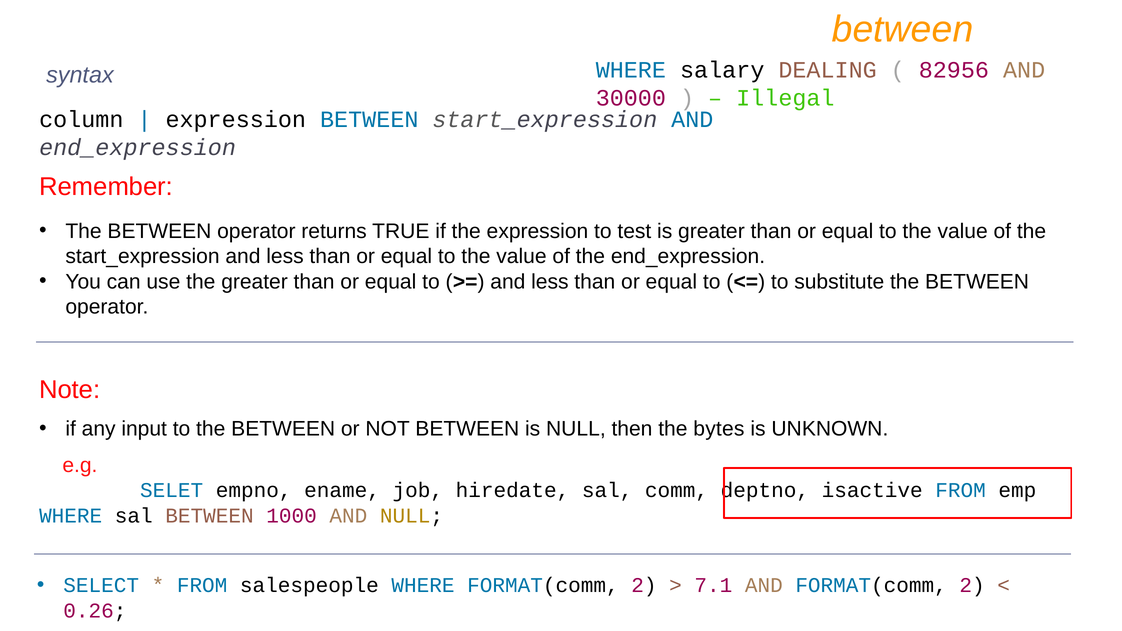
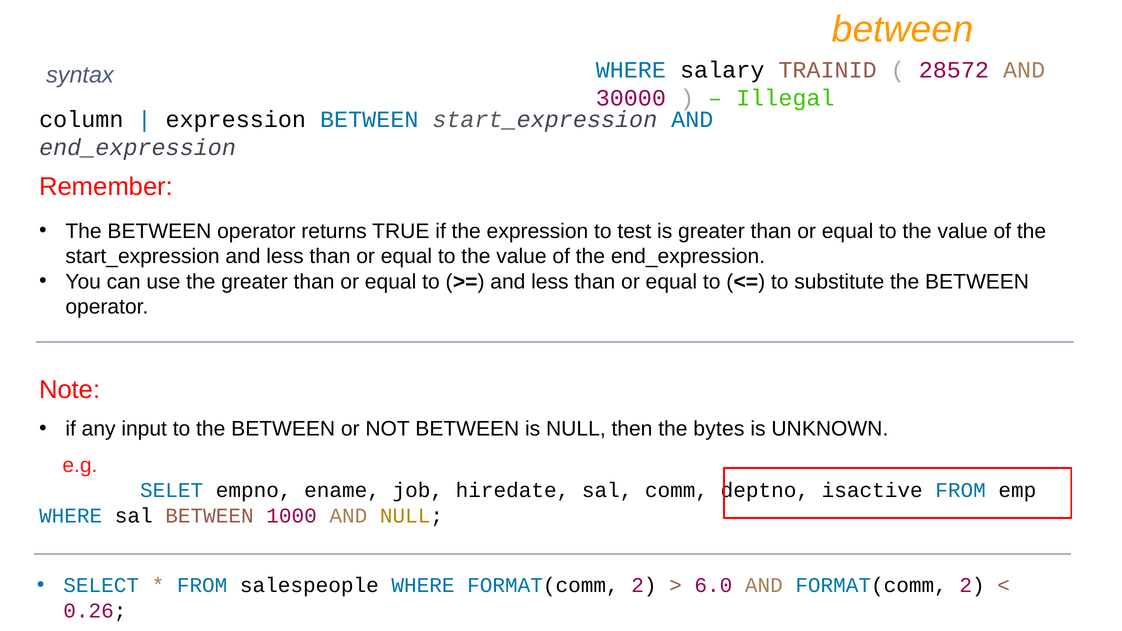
DEALING: DEALING -> TRAINID
82956: 82956 -> 28572
7.1: 7.1 -> 6.0
